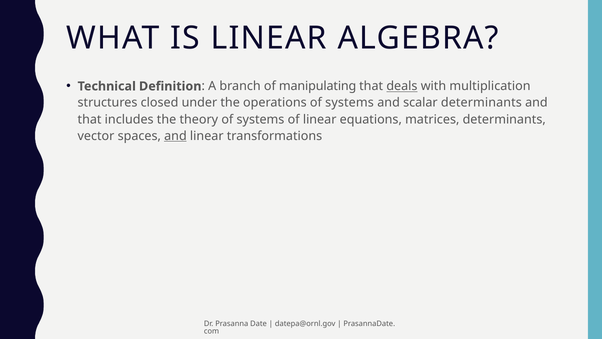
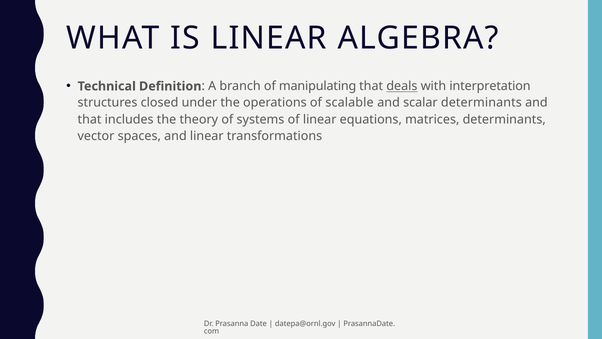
multiplication: multiplication -> interpretation
operations of systems: systems -> scalable
and at (175, 136) underline: present -> none
